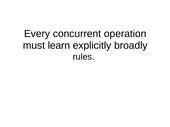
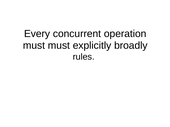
must learn: learn -> must
